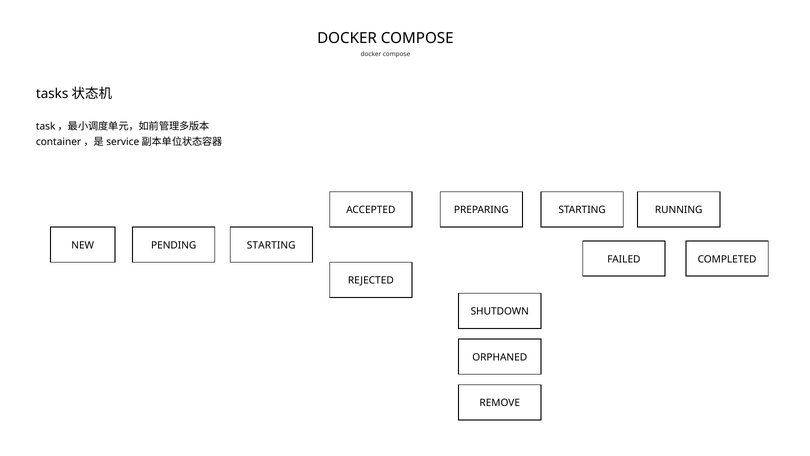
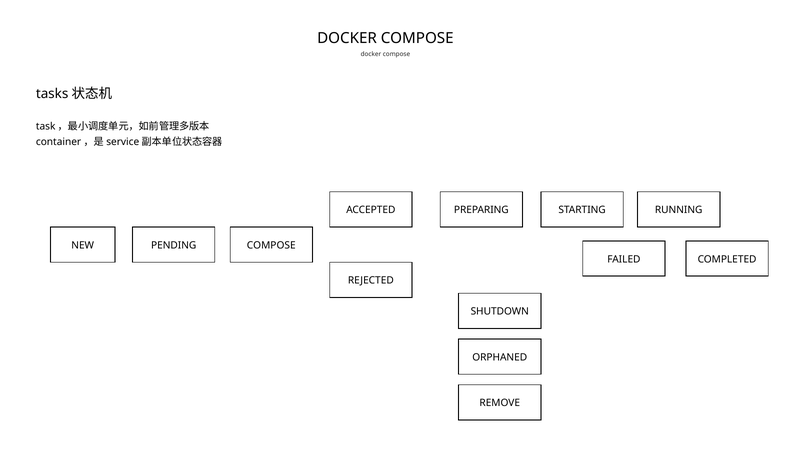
PENDING STARTING: STARTING -> COMPOSE
